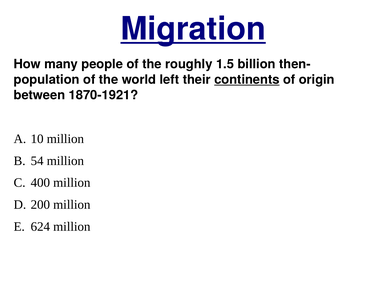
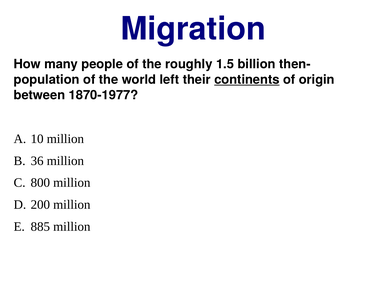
Migration underline: present -> none
1870-1921: 1870-1921 -> 1870-1977
54: 54 -> 36
400: 400 -> 800
624: 624 -> 885
